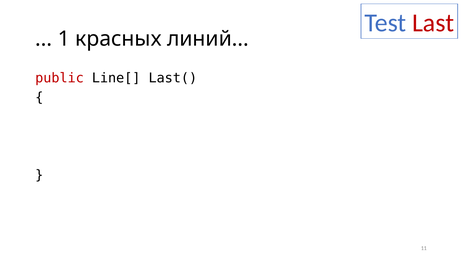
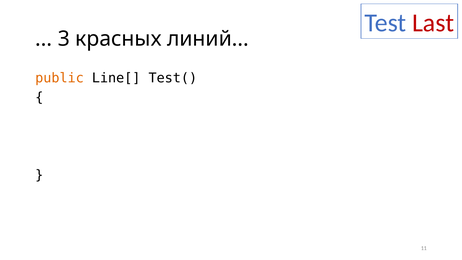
1: 1 -> 3
public colour: red -> orange
Last(: Last( -> Test(
